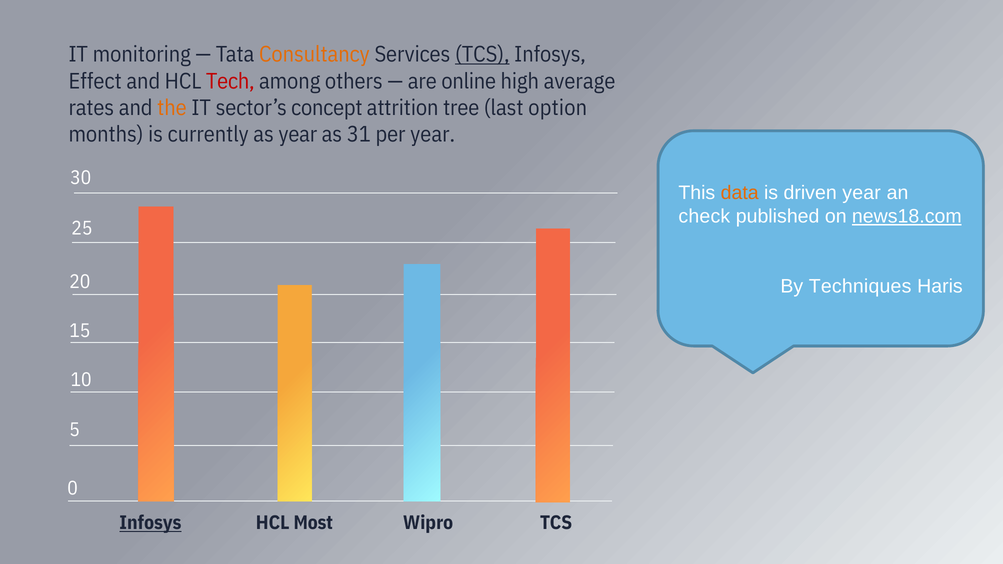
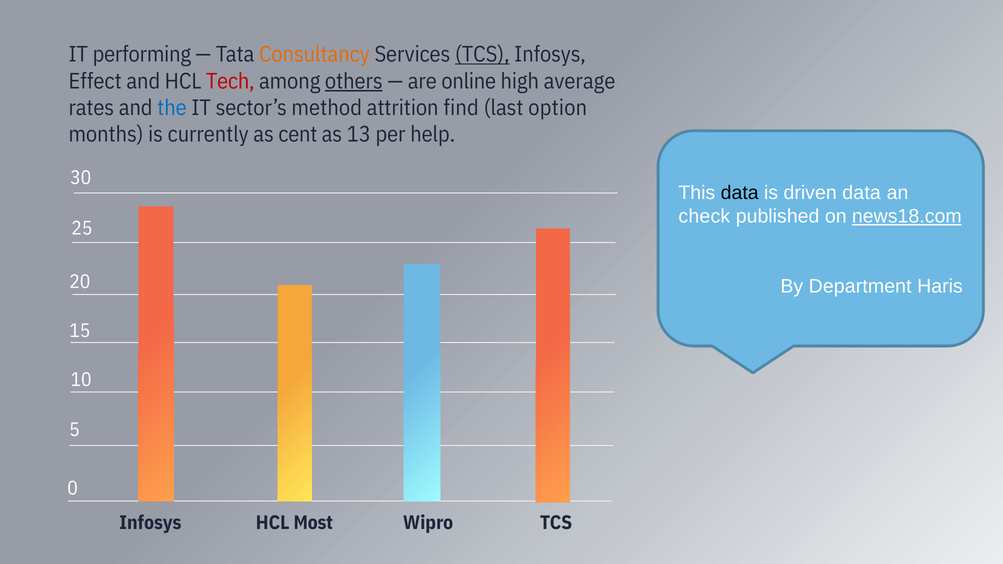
monitoring: monitoring -> performing
others underline: none -> present
the colour: orange -> blue
concept: concept -> method
tree: tree -> find
as year: year -> cent
31: 31 -> 13
per year: year -> help
data at (740, 193) colour: orange -> black
driven year: year -> data
Techniques: Techniques -> Department
Infosys at (150, 523) underline: present -> none
